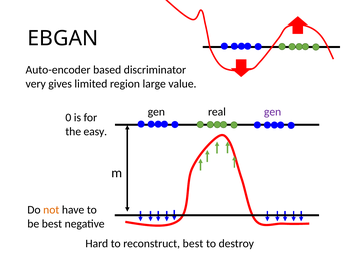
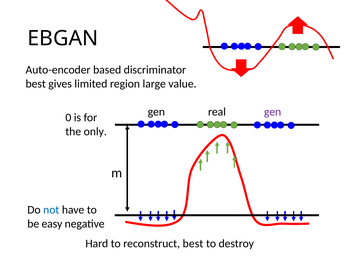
very at (36, 84): very -> best
easy: easy -> only
not colour: orange -> blue
be best: best -> easy
